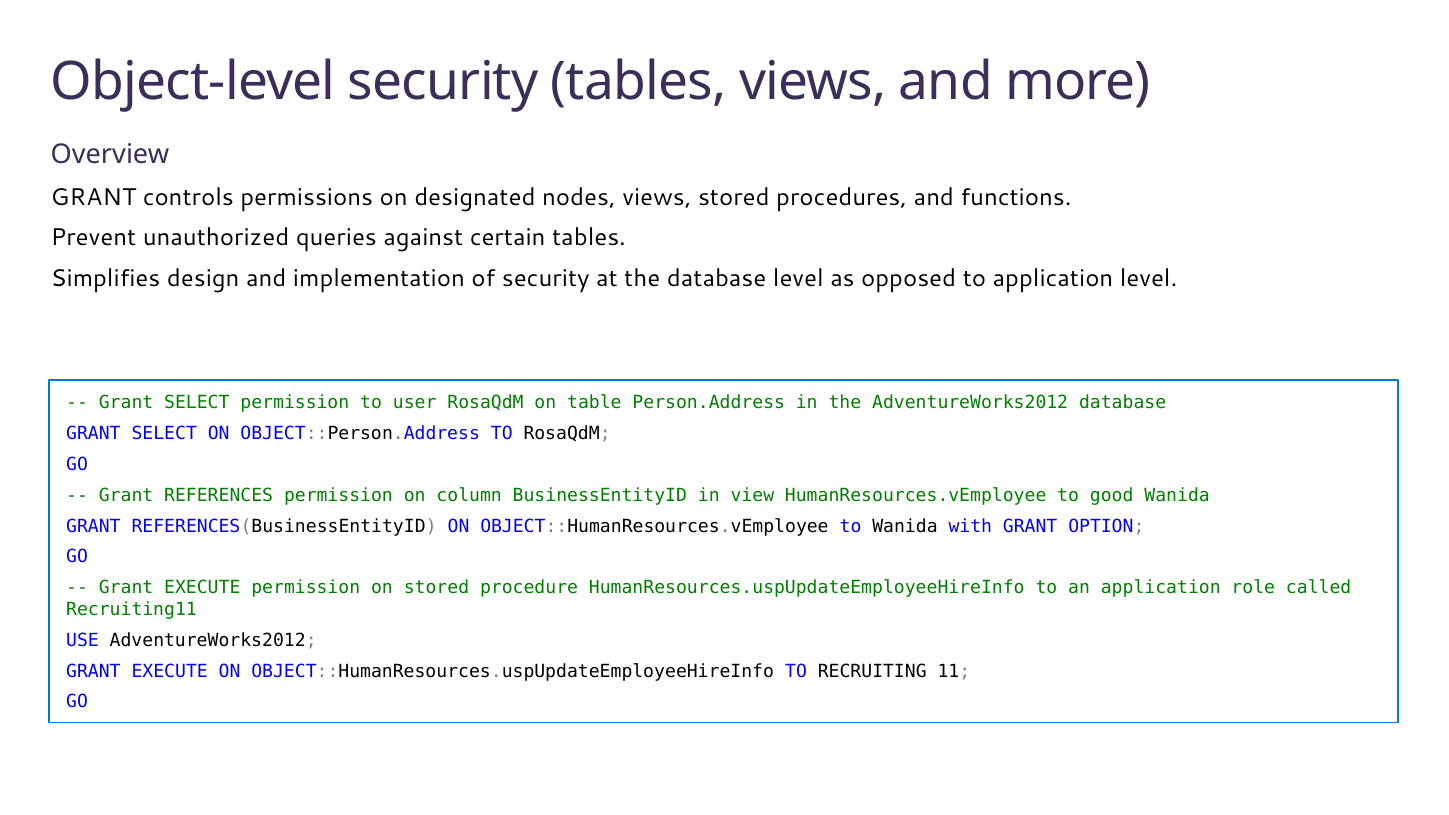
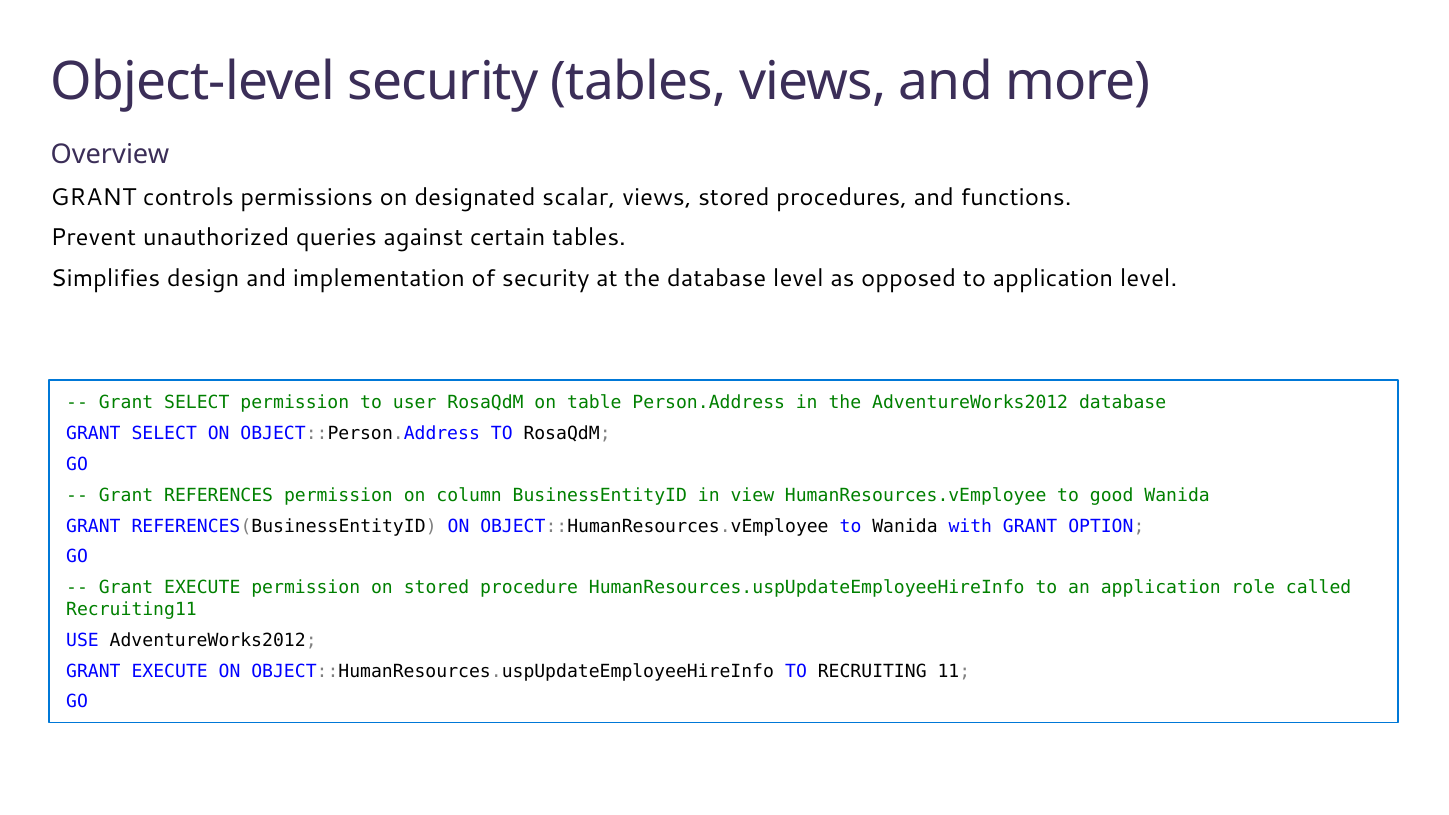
nodes: nodes -> scalar
